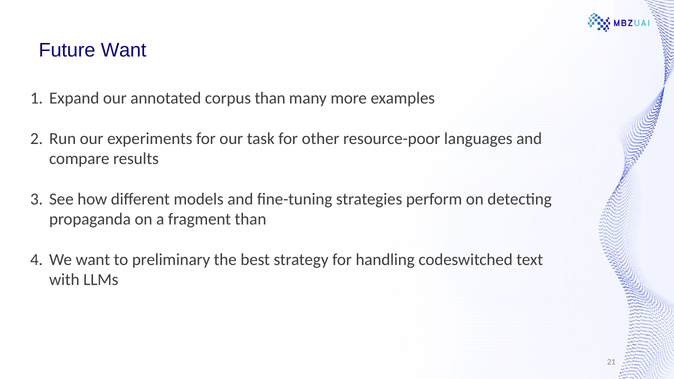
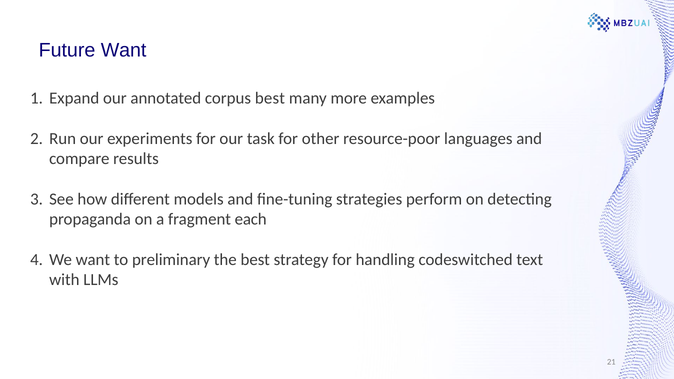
corpus than: than -> best
fragment than: than -> each
